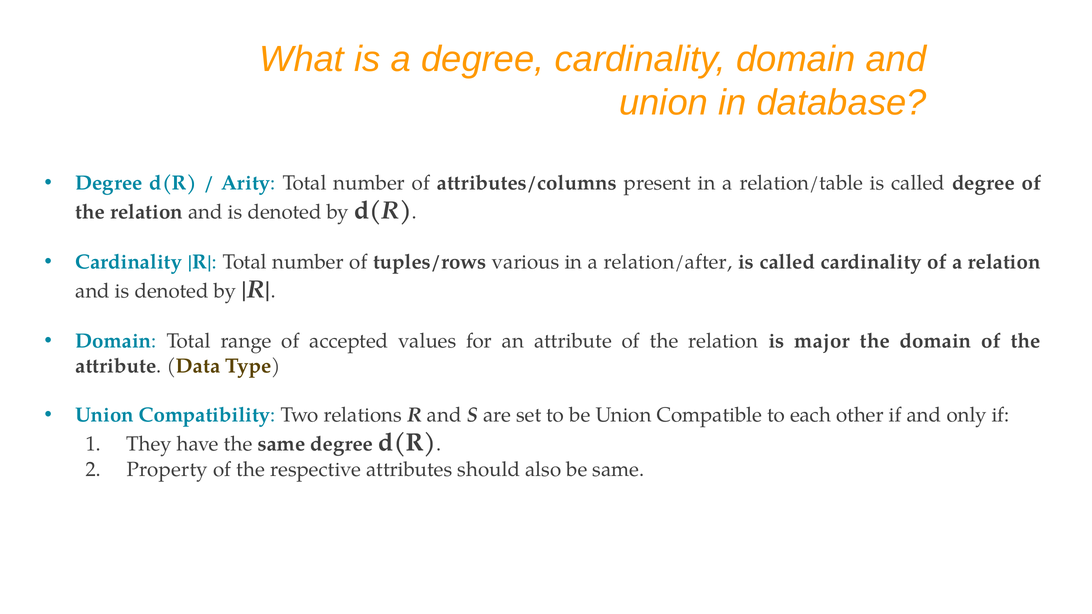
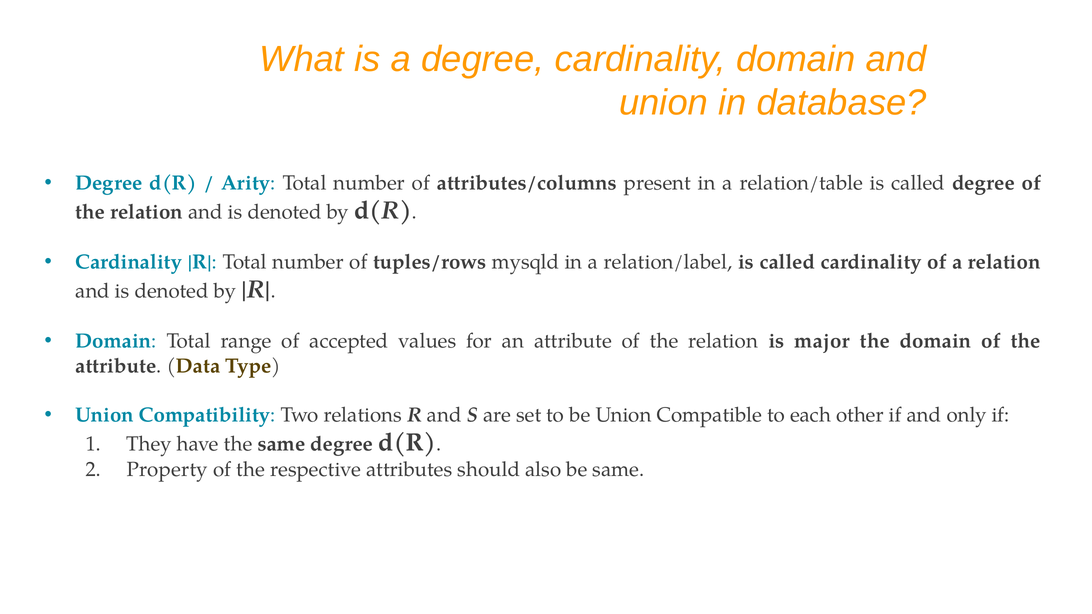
various: various -> mysqld
relation/after: relation/after -> relation/label
